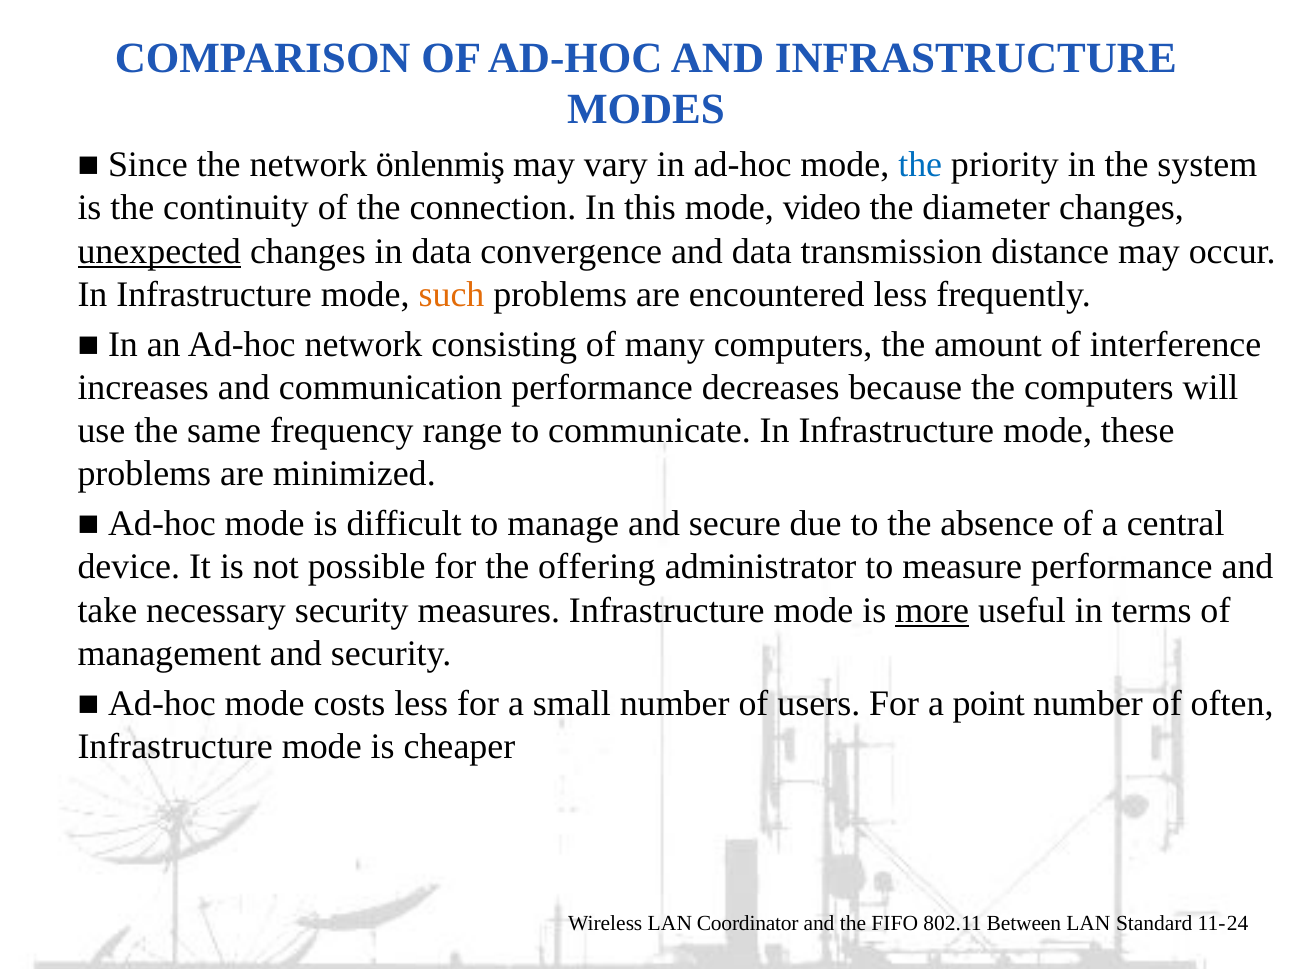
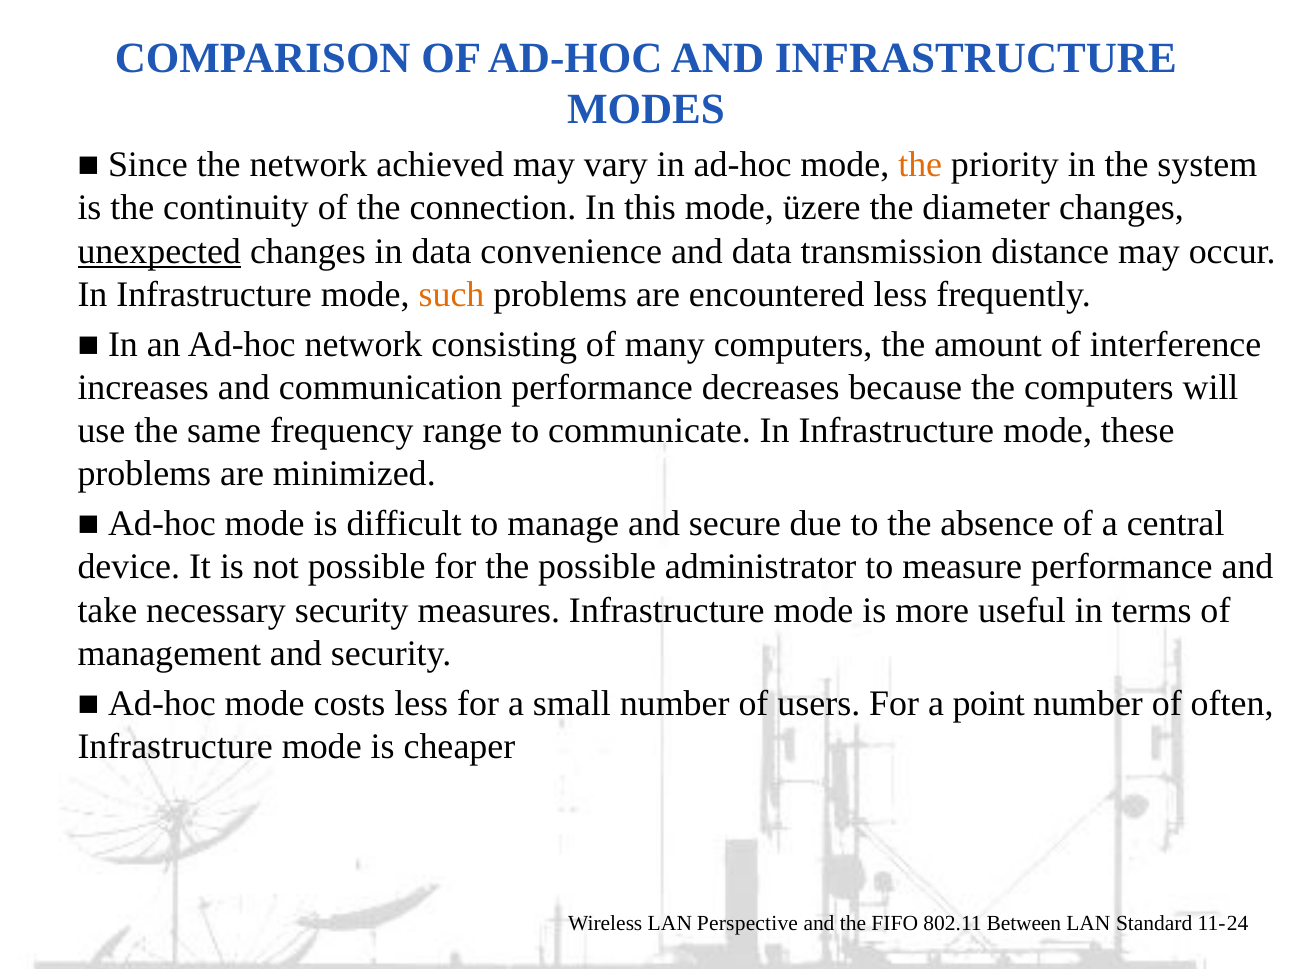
önlenmiş: önlenmiş -> achieved
the at (920, 165) colour: blue -> orange
video: video -> üzere
convergence: convergence -> convenience
the offering: offering -> possible
more underline: present -> none
Coordinator: Coordinator -> Perspective
